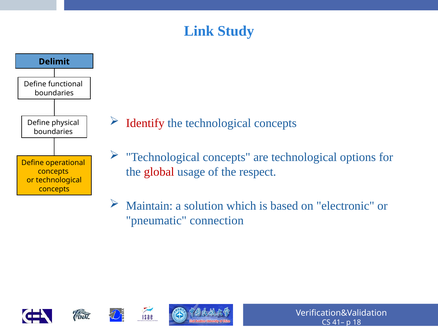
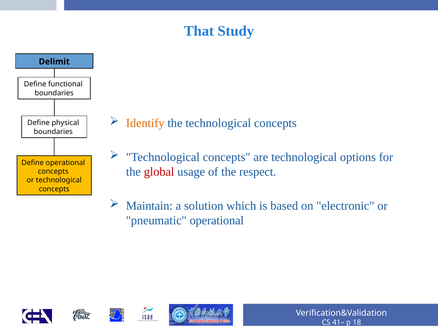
Link: Link -> That
Identify colour: red -> orange
pneumatic connection: connection -> operational
